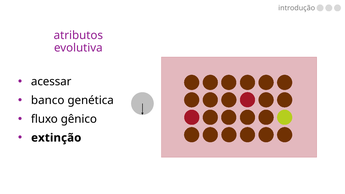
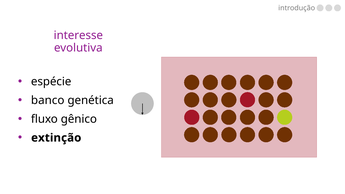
atributos: atributos -> interesse
acessar: acessar -> espécie
